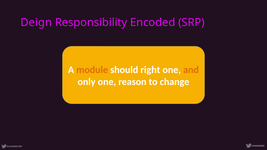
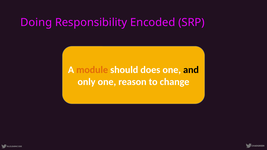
Deign: Deign -> Doing
right: right -> does
and colour: orange -> black
